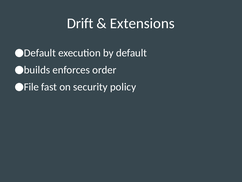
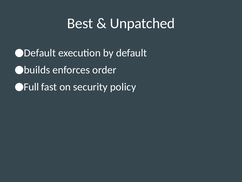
Drift: Drift -> Best
Extensions: Extensions -> Unpatched
File: File -> Full
